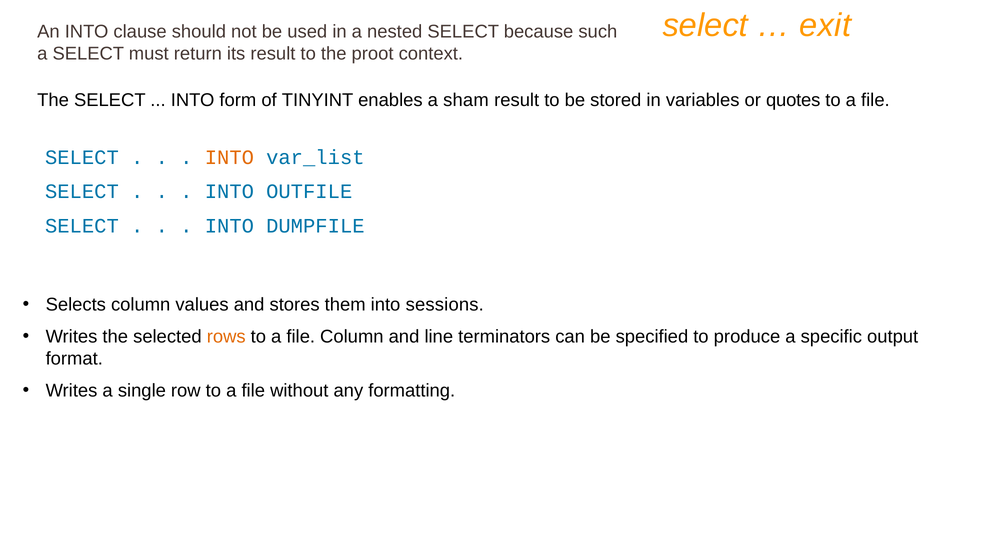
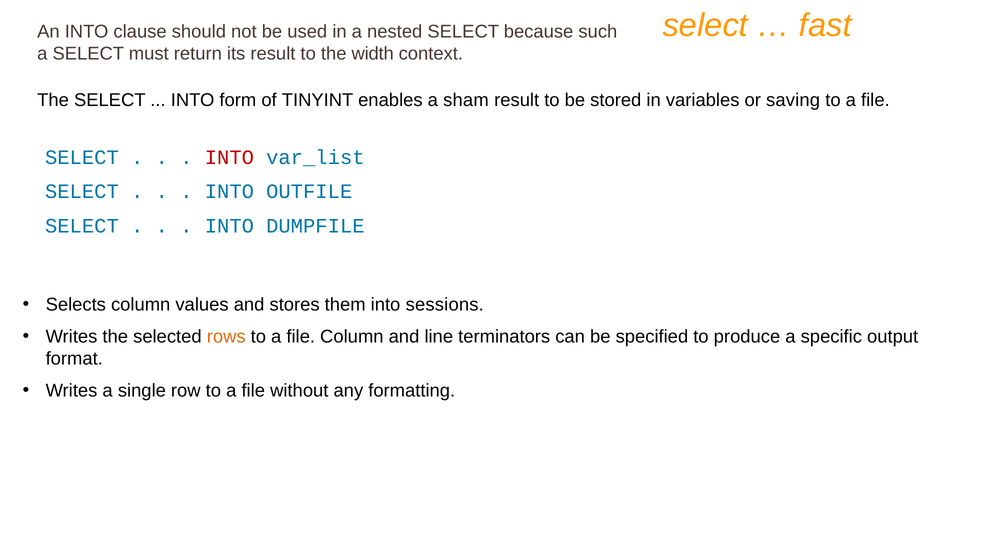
exit: exit -> fast
proot: proot -> width
quotes: quotes -> saving
INTO at (229, 157) colour: orange -> red
